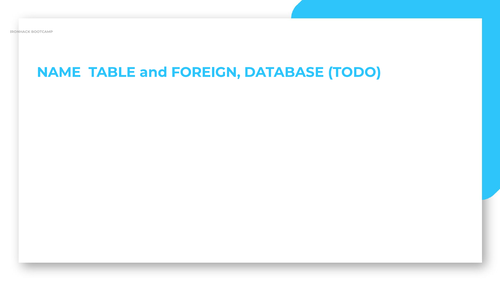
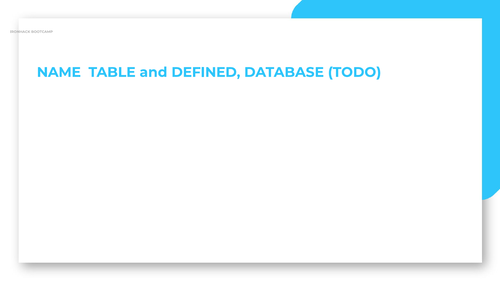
FOREIGN: FOREIGN -> DEFINED
